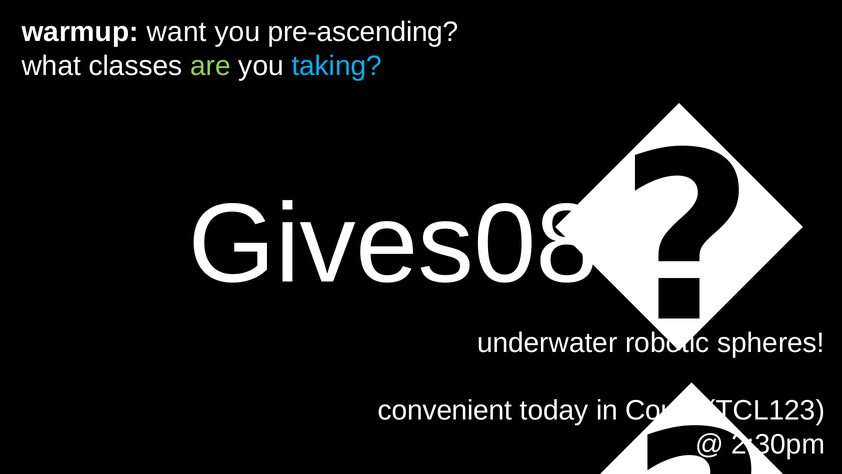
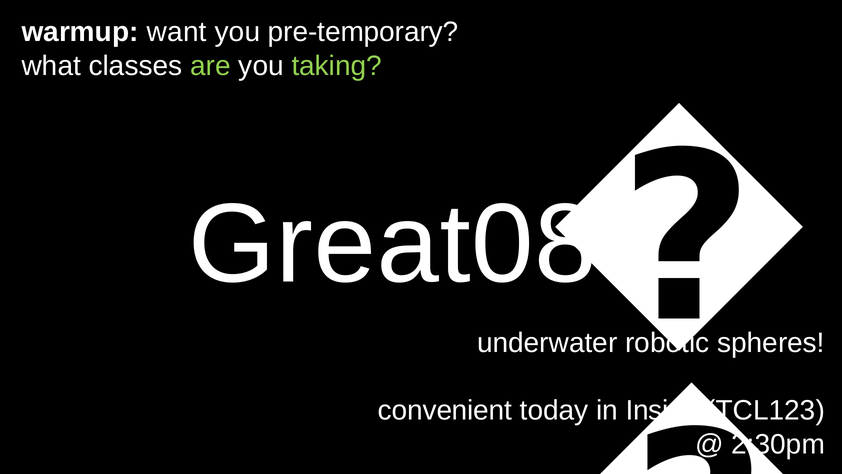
pre-ascending: pre-ascending -> pre-temporary
taking colour: light blue -> light green
Gives08c: Gives08c -> Great08c
Count: Count -> Inside
